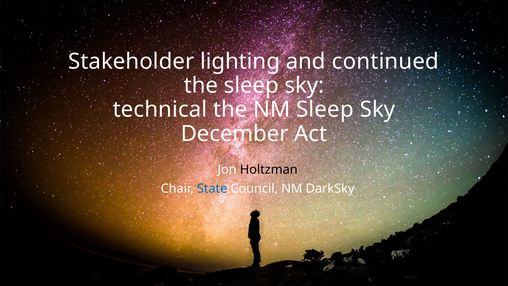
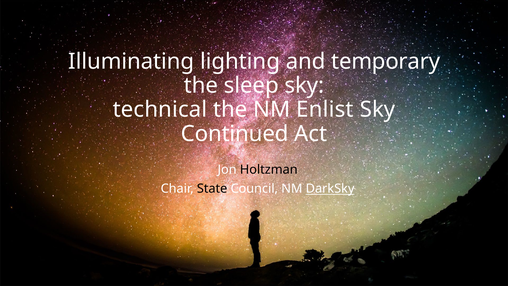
Stakeholder: Stakeholder -> Illuminating
continued: continued -> temporary
NM Sleep: Sleep -> Enlist
December: December -> Continued
State colour: blue -> black
DarkSky underline: none -> present
